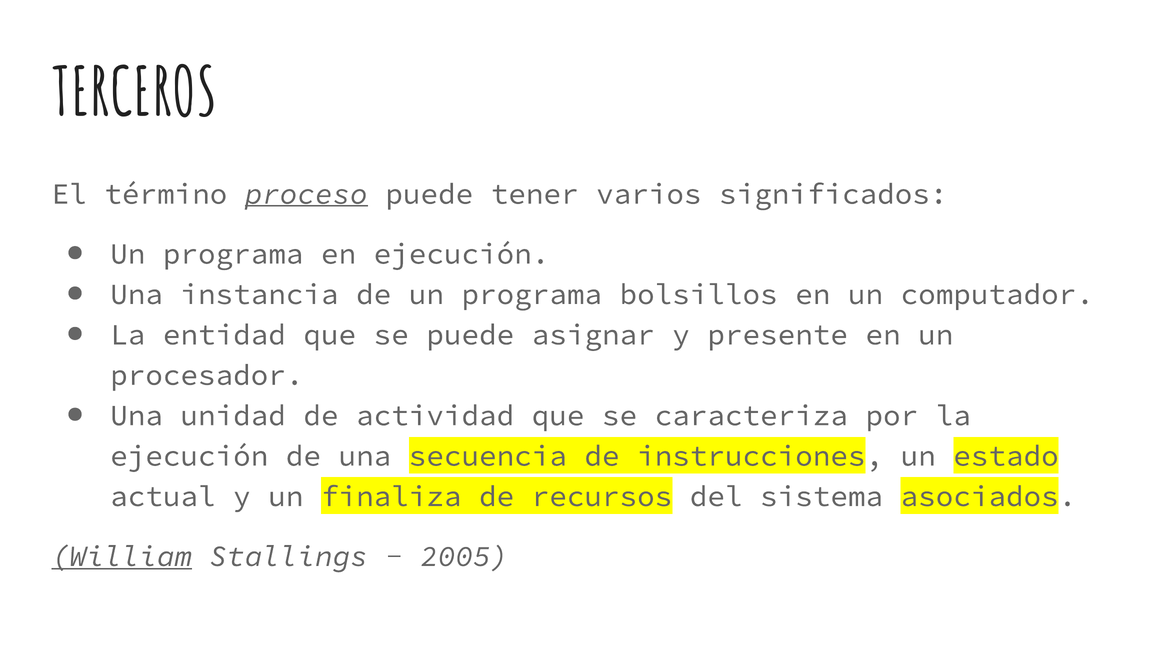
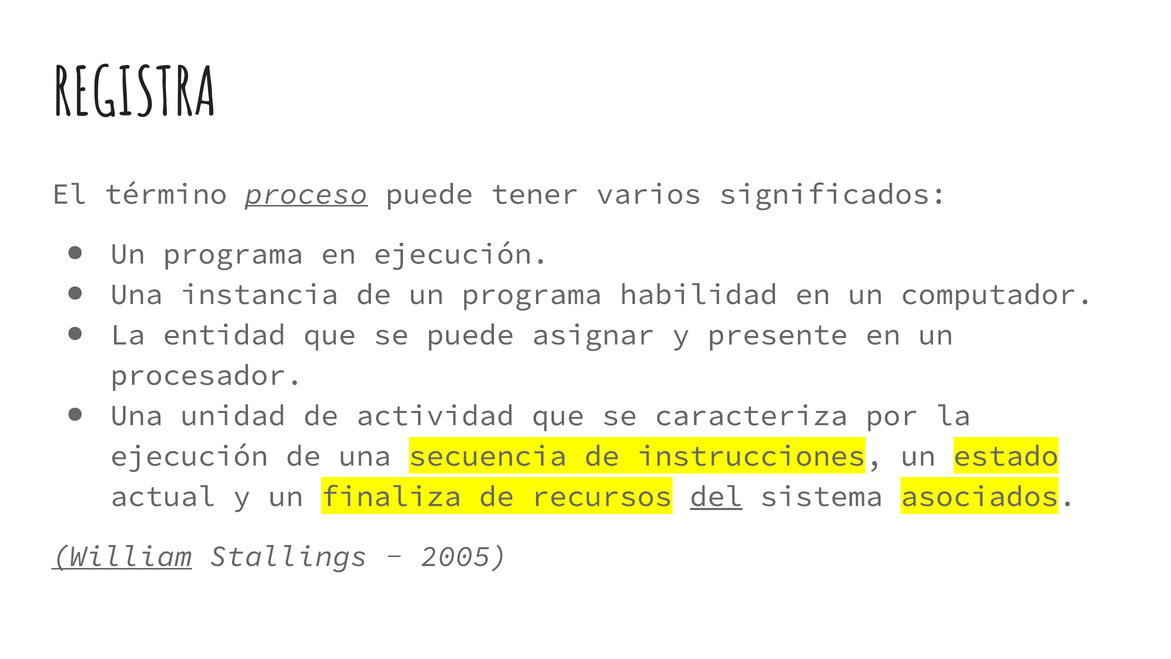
TERCEROS: TERCEROS -> REGISTRA
bolsillos: bolsillos -> habilidad
del underline: none -> present
